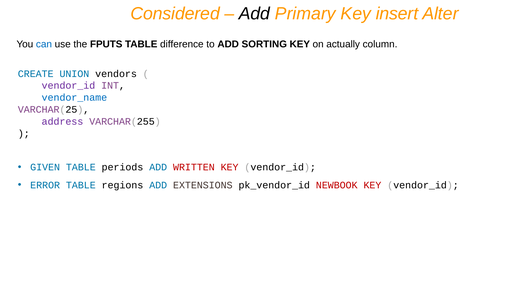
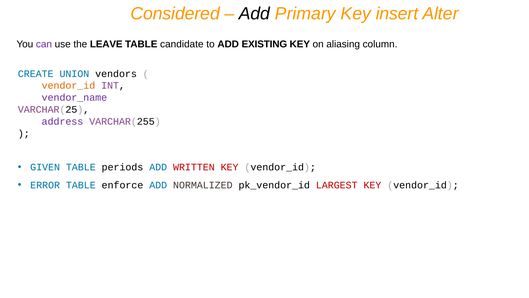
can colour: blue -> purple
FPUTS: FPUTS -> LEAVE
difference: difference -> candidate
SORTING: SORTING -> EXISTING
actually: actually -> aliasing
vendor_id at (68, 86) colour: purple -> orange
vendor_name colour: blue -> purple
regions: regions -> enforce
EXTENSIONS: EXTENSIONS -> NORMALIZED
NEWBOOK: NEWBOOK -> LARGEST
